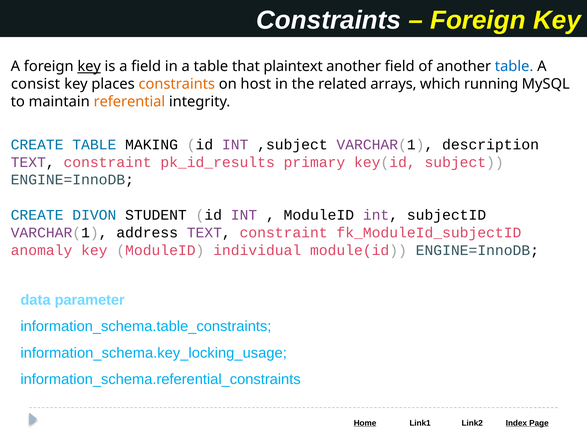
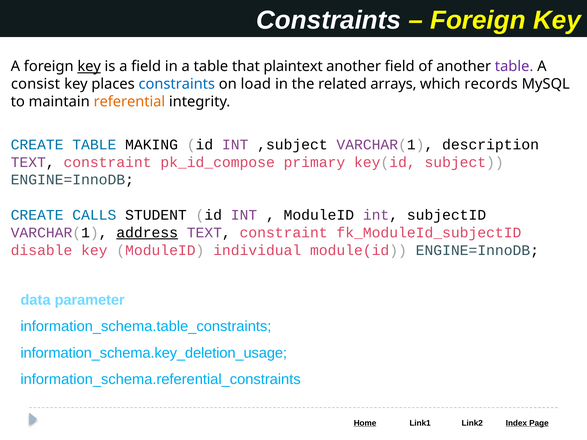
table at (514, 66) colour: blue -> purple
constraints at (177, 84) colour: orange -> blue
host: host -> load
running: running -> records
pk_id_results: pk_id_results -> pk_id_compose
DIVON: DIVON -> CALLS
address underline: none -> present
anomaly: anomaly -> disable
information_schema.key_locking_usage: information_schema.key_locking_usage -> information_schema.key_deletion_usage
